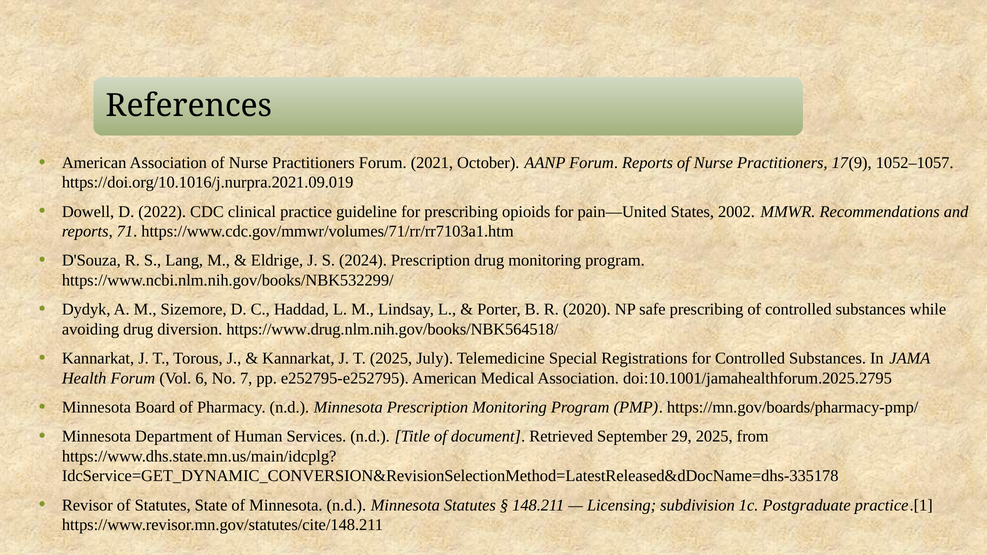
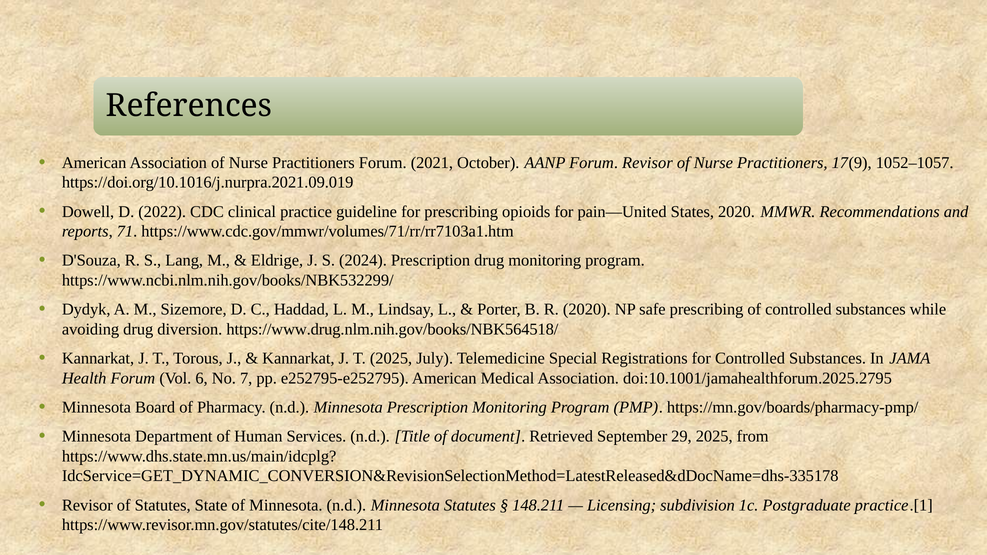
Forum Reports: Reports -> Revisor
States 2002: 2002 -> 2020
